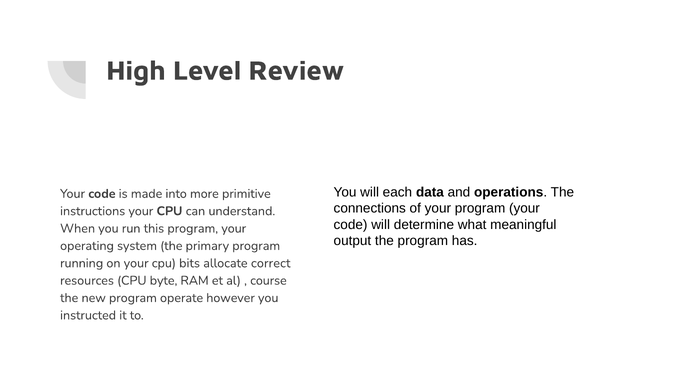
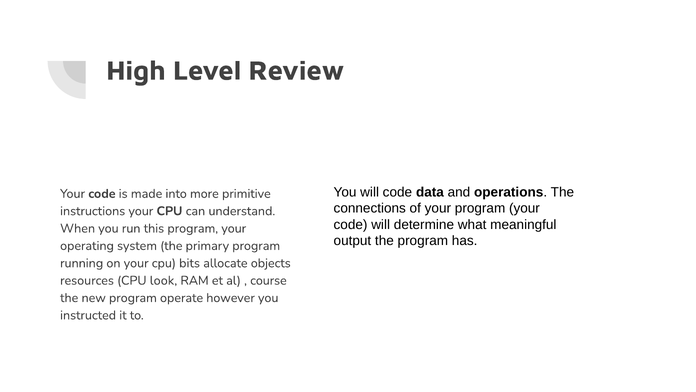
will each: each -> code
correct: correct -> objects
byte: byte -> look
